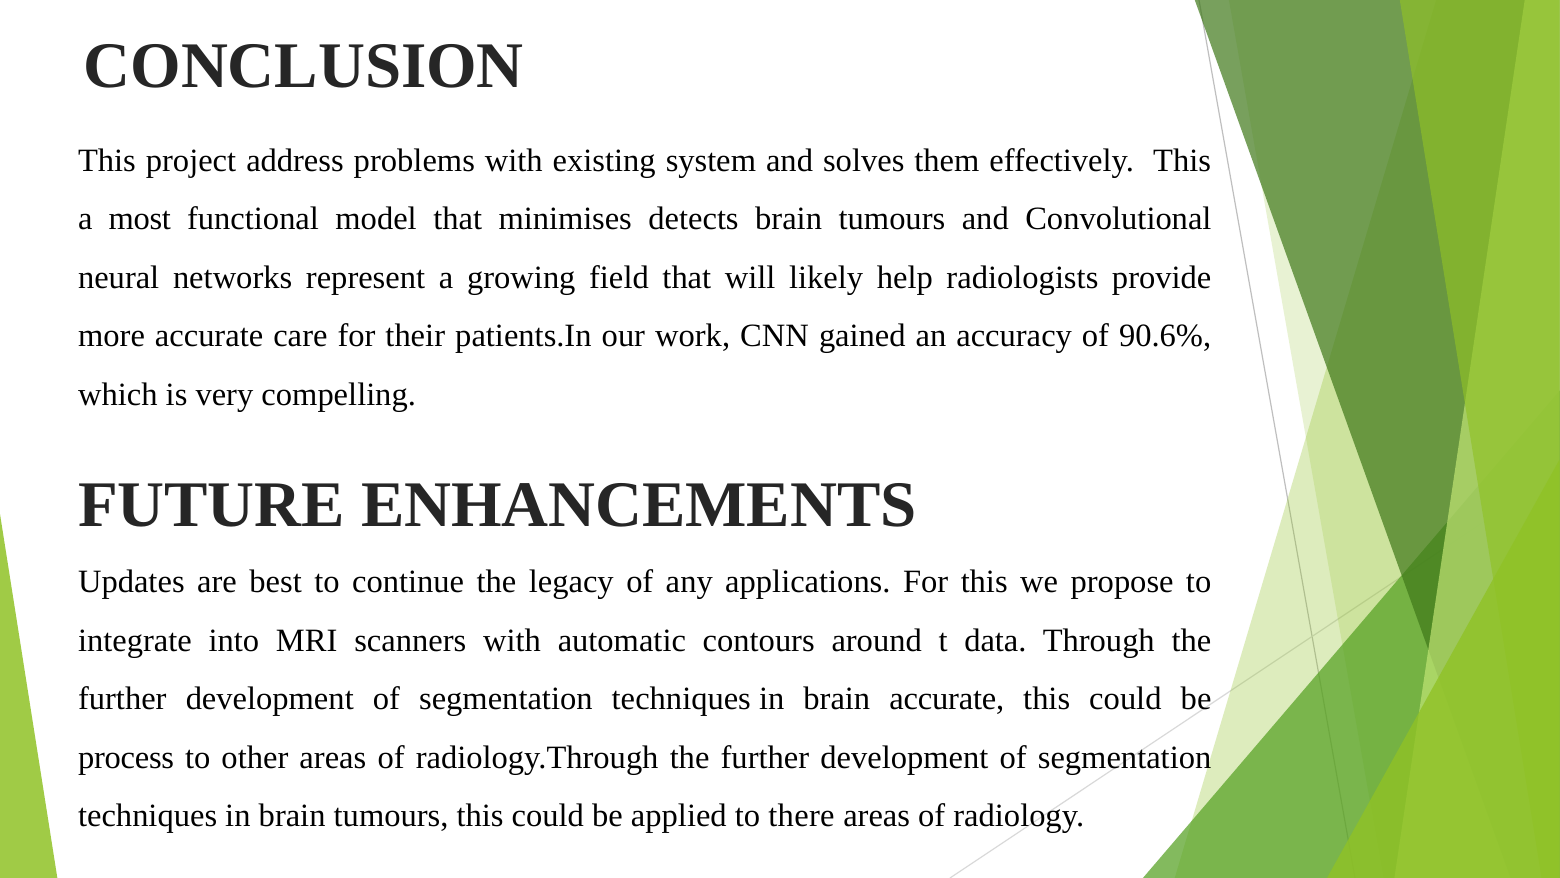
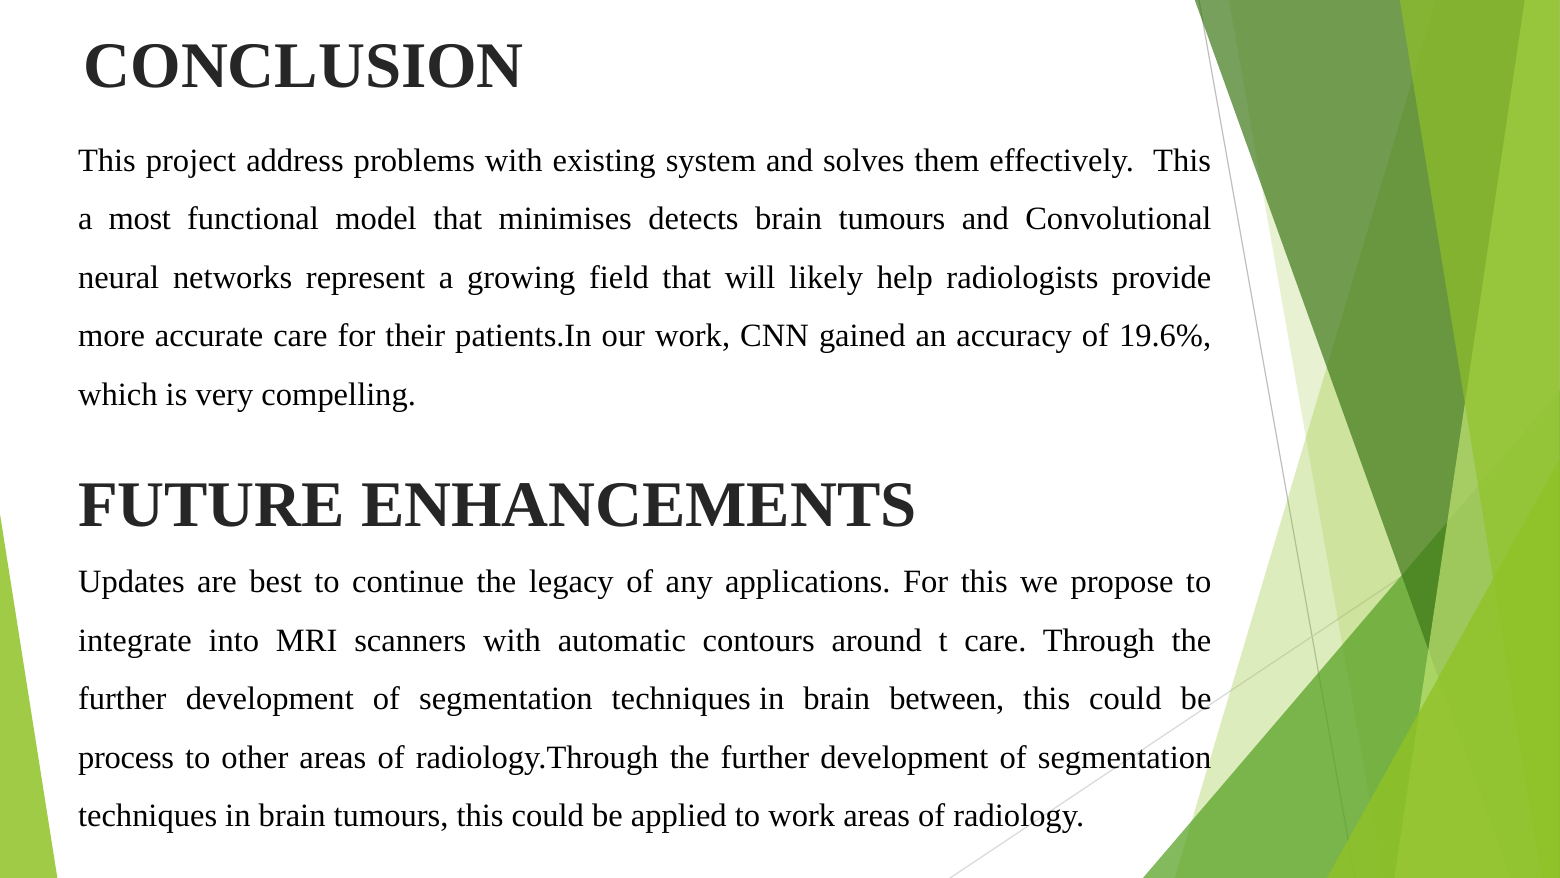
90.6%: 90.6% -> 19.6%
t data: data -> care
brain accurate: accurate -> between
to there: there -> work
